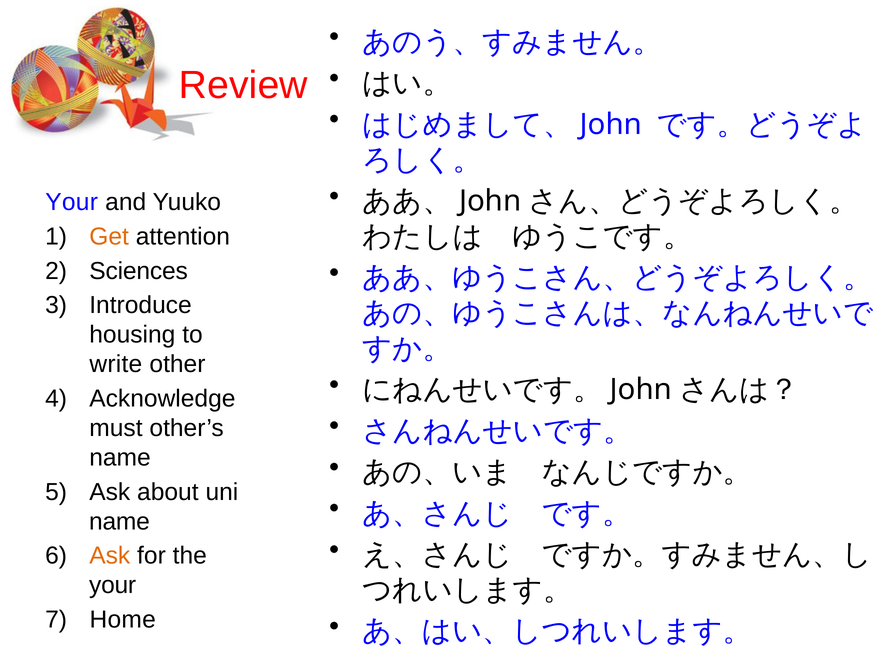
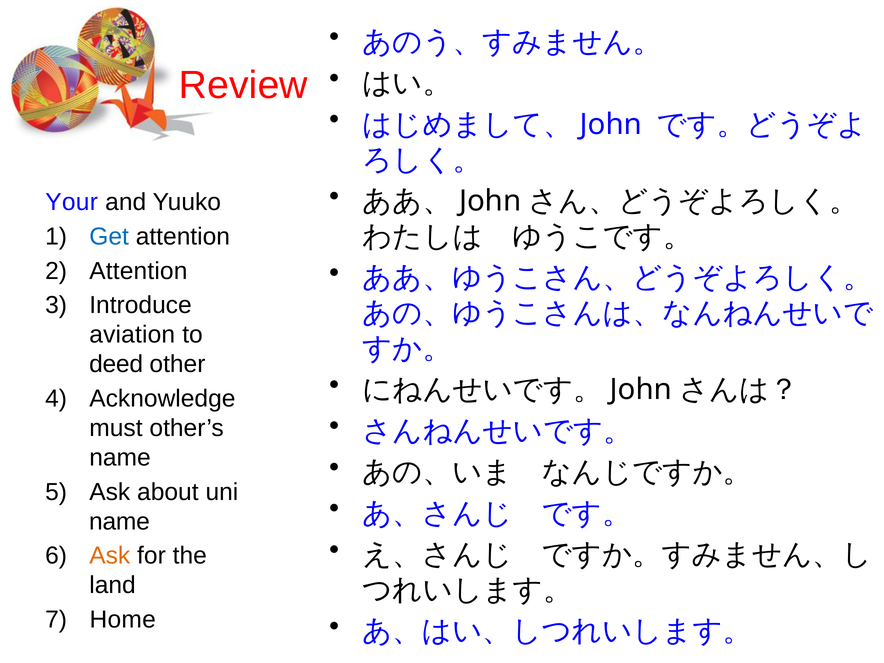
Get colour: orange -> blue
Sciences at (139, 271): Sciences -> Attention
housing: housing -> aviation
write: write -> deed
your at (113, 585): your -> land
